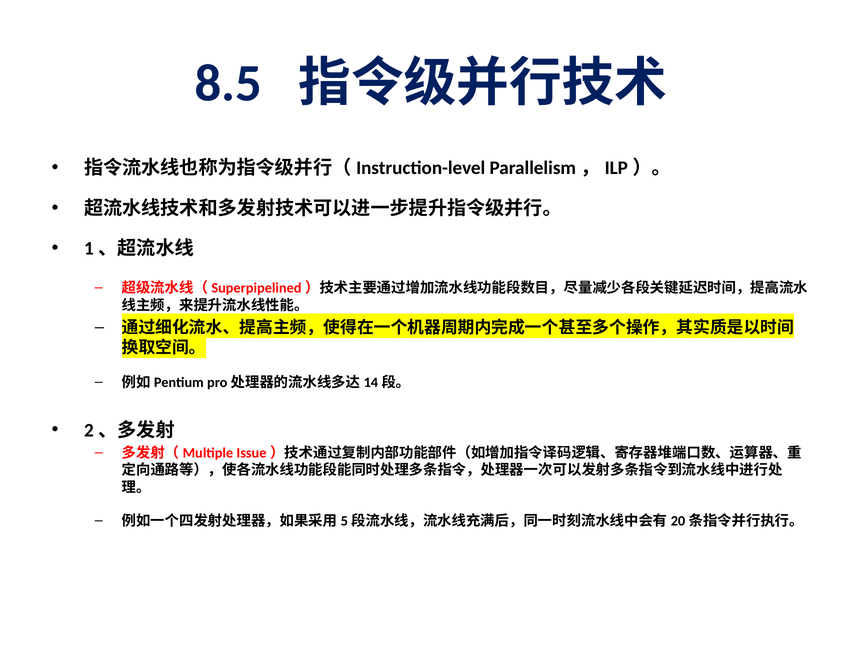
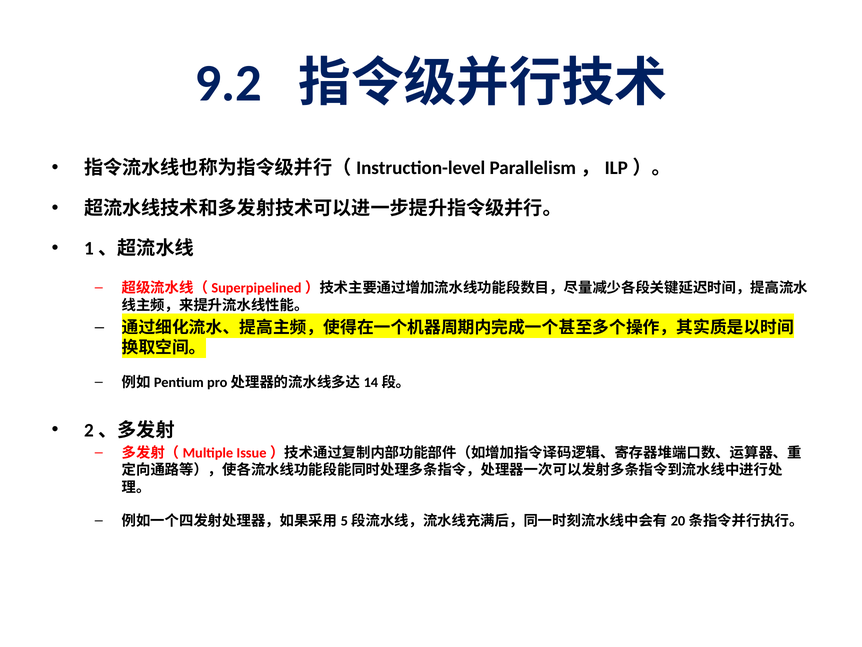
8.5: 8.5 -> 9.2
